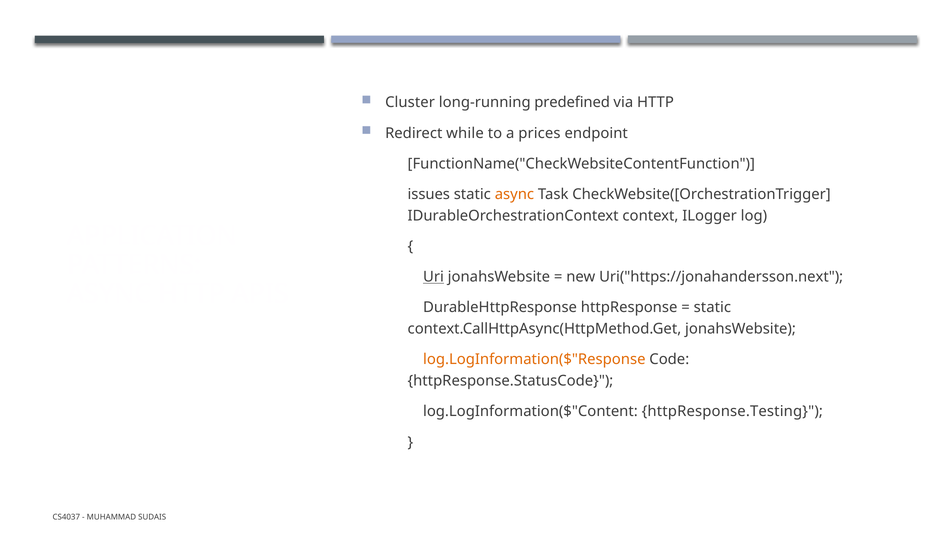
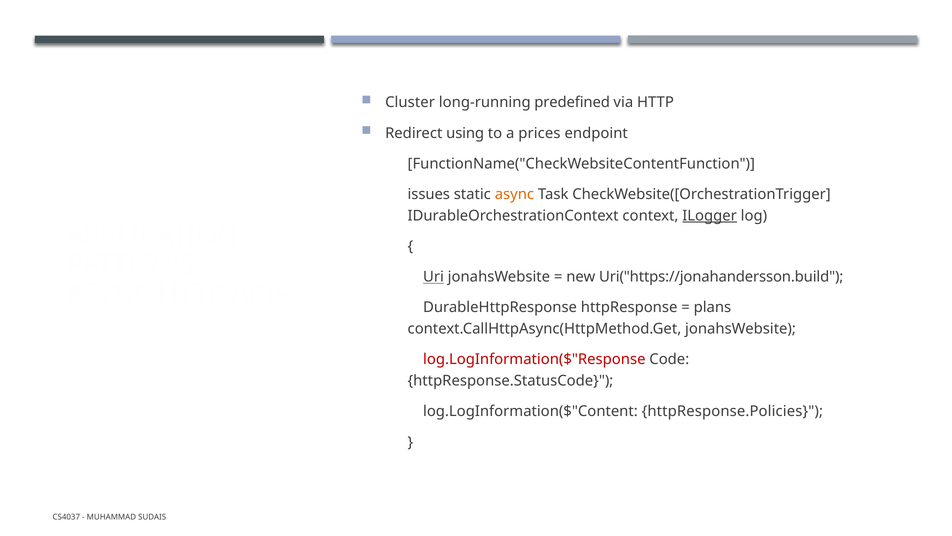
while: while -> using
ILogger underline: none -> present
Uri("https://jonahandersson.next: Uri("https://jonahandersson.next -> Uri("https://jonahandersson.build
static at (712, 307): static -> plans
log.LogInformation($"Response colour: orange -> red
httpResponse.Testing: httpResponse.Testing -> httpResponse.Policies
